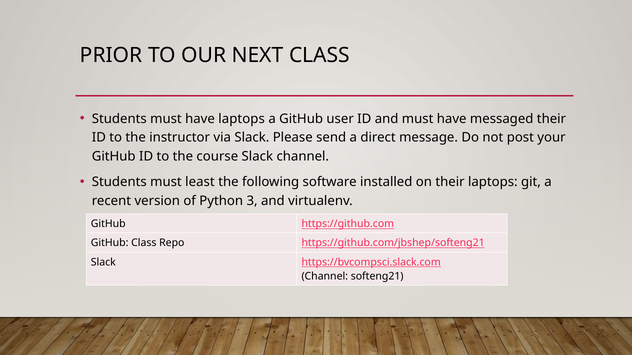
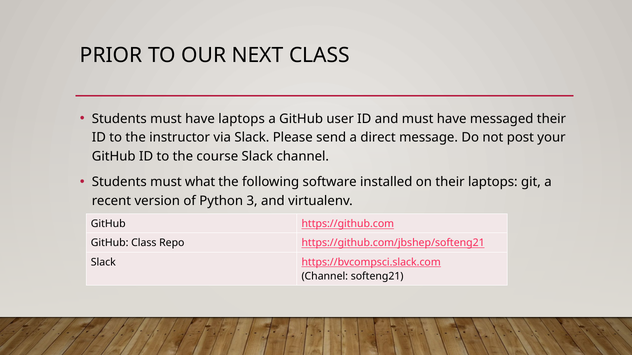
least: least -> what
